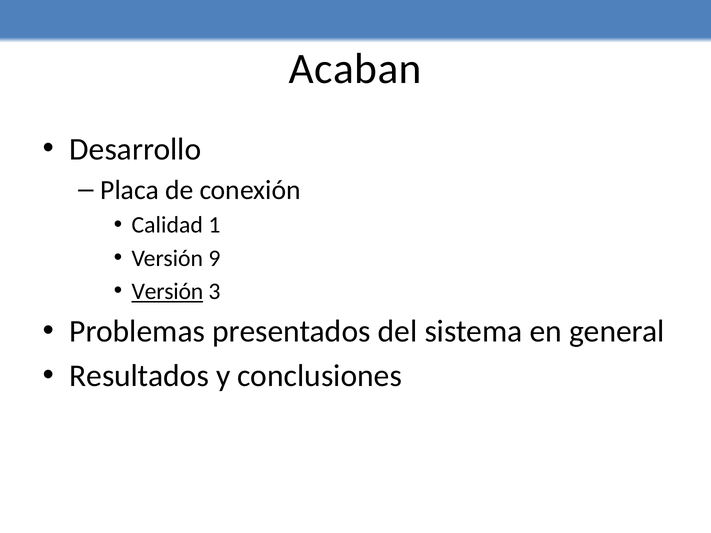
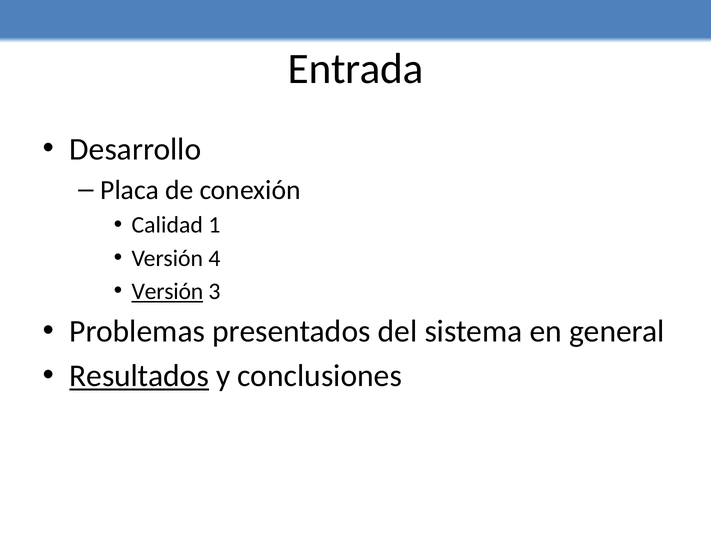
Acaban: Acaban -> Entrada
9: 9 -> 4
Resultados underline: none -> present
